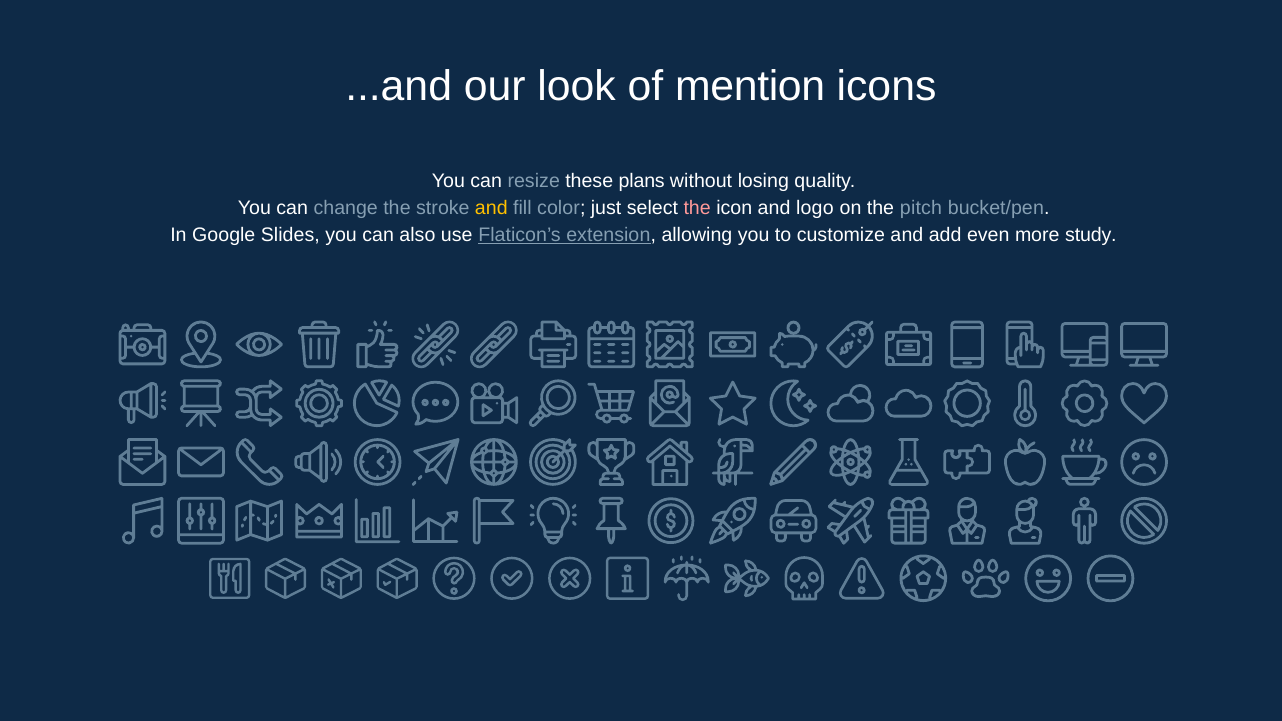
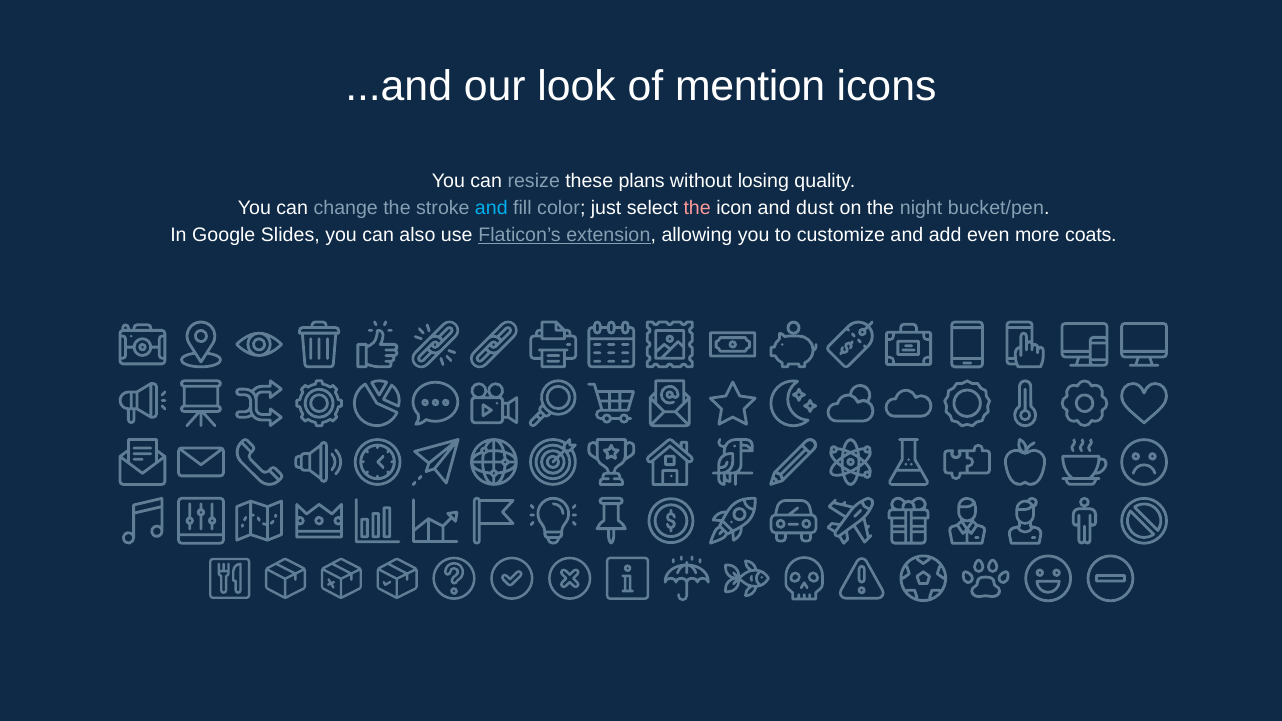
and at (491, 208) colour: yellow -> light blue
logo: logo -> dust
pitch: pitch -> night
study: study -> coats
